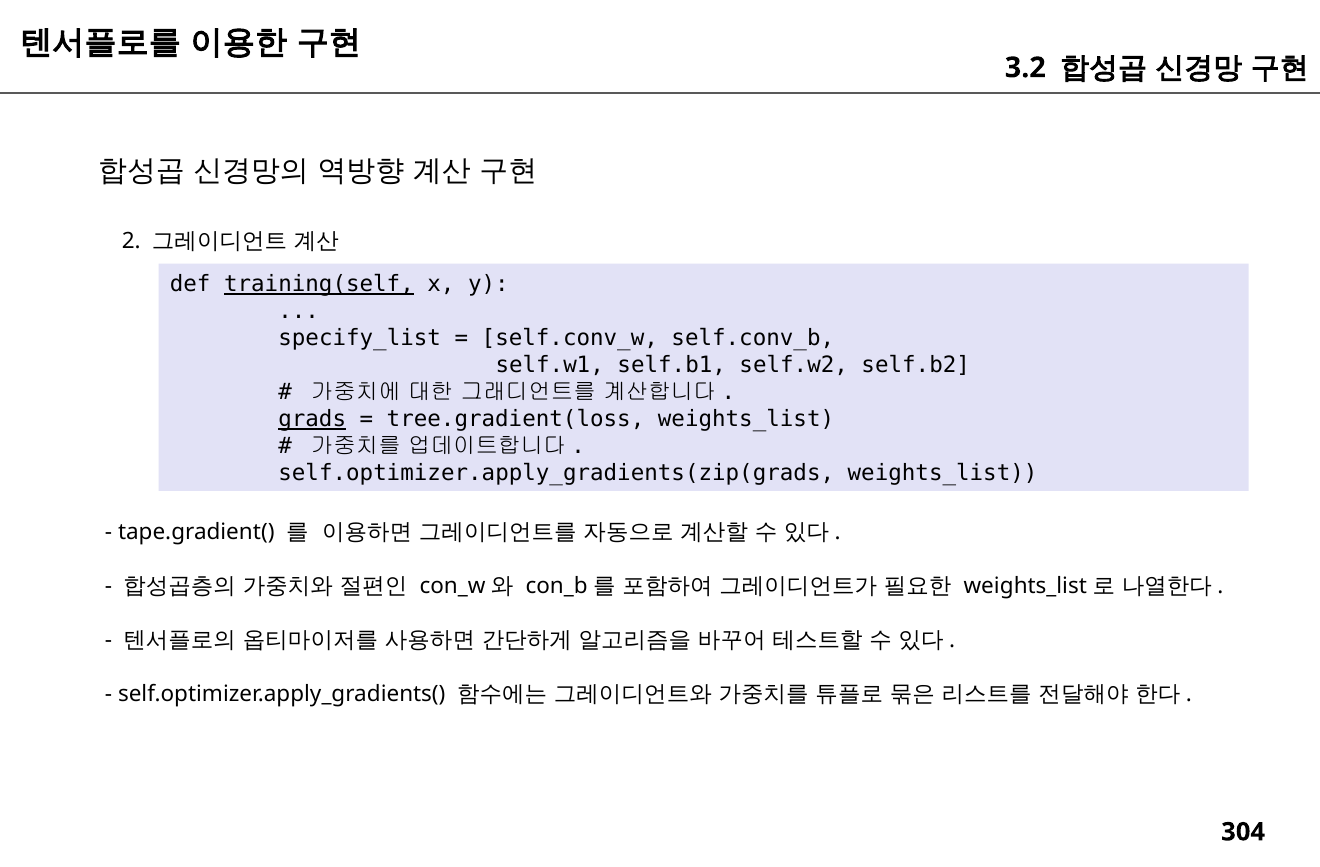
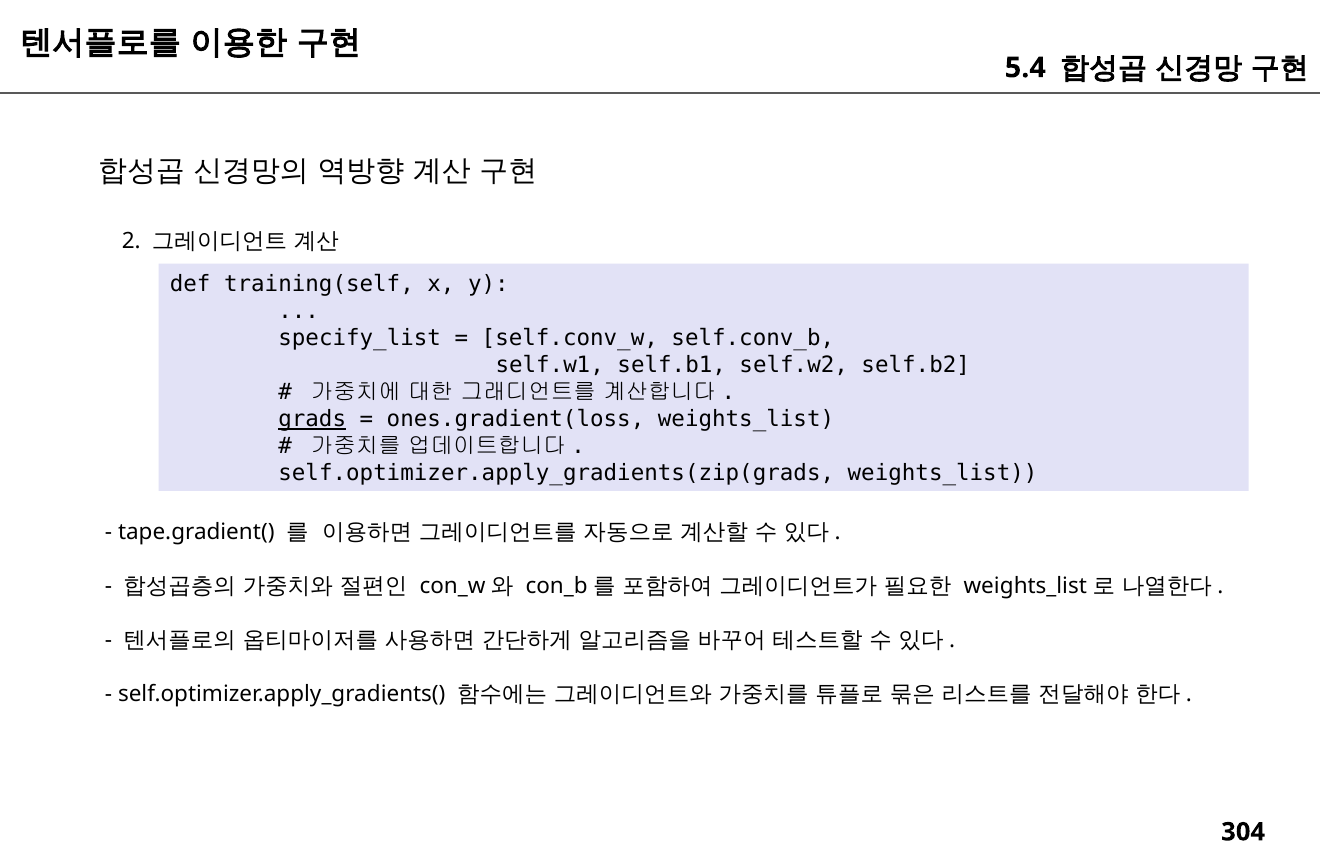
3.2: 3.2 -> 5.4
training(self underline: present -> none
tree.gradient(loss: tree.gradient(loss -> ones.gradient(loss
